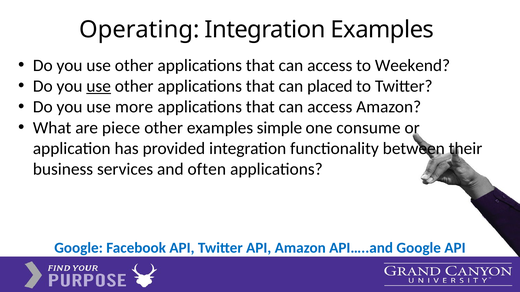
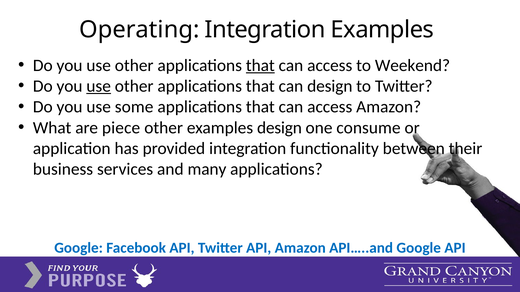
that at (260, 66) underline: none -> present
can placed: placed -> design
more: more -> some
examples simple: simple -> design
often: often -> many
